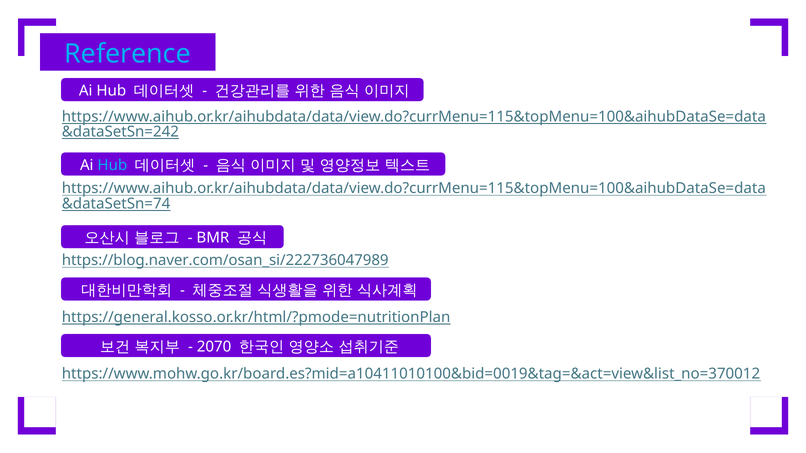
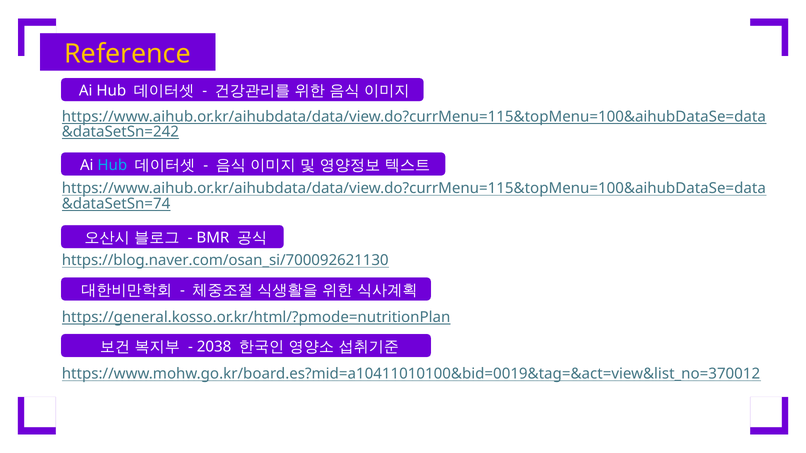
Reference colour: light blue -> yellow
https://blog.naver.com/osan_si/222736047989: https://blog.naver.com/osan_si/222736047989 -> https://blog.naver.com/osan_si/700092621130
2070: 2070 -> 2038
